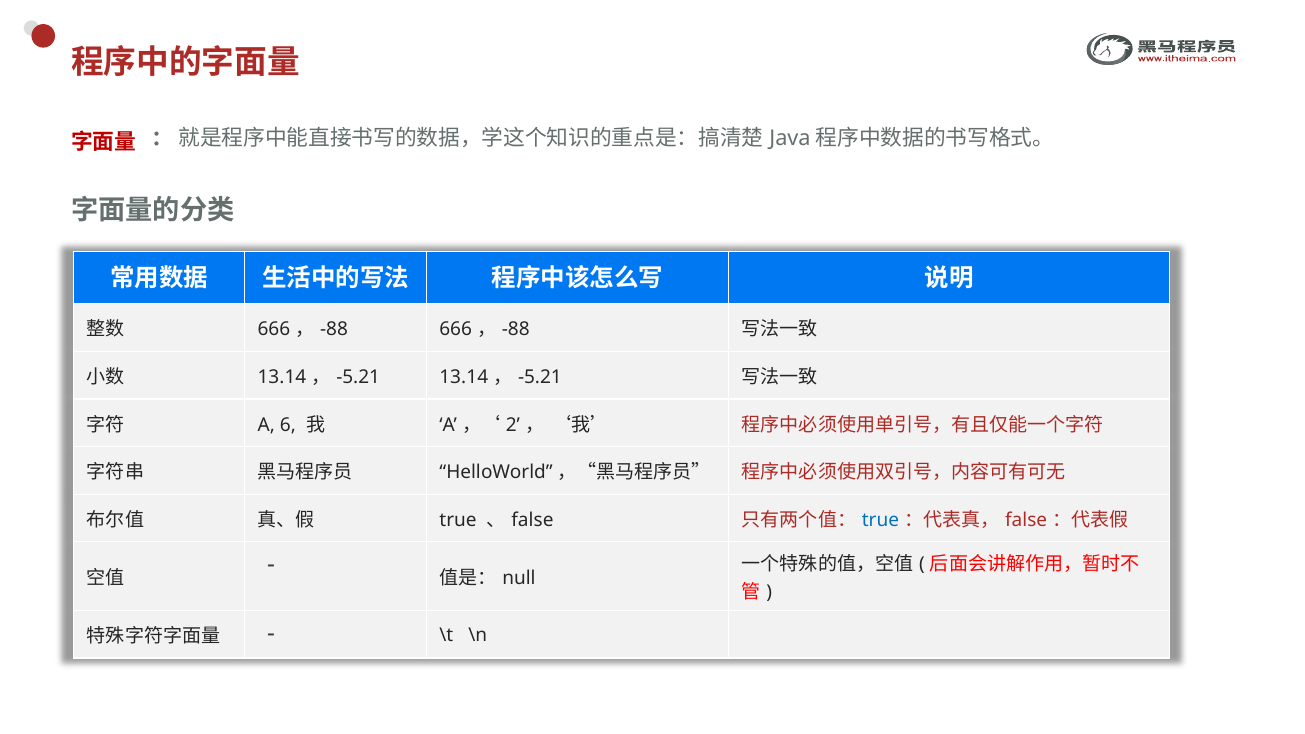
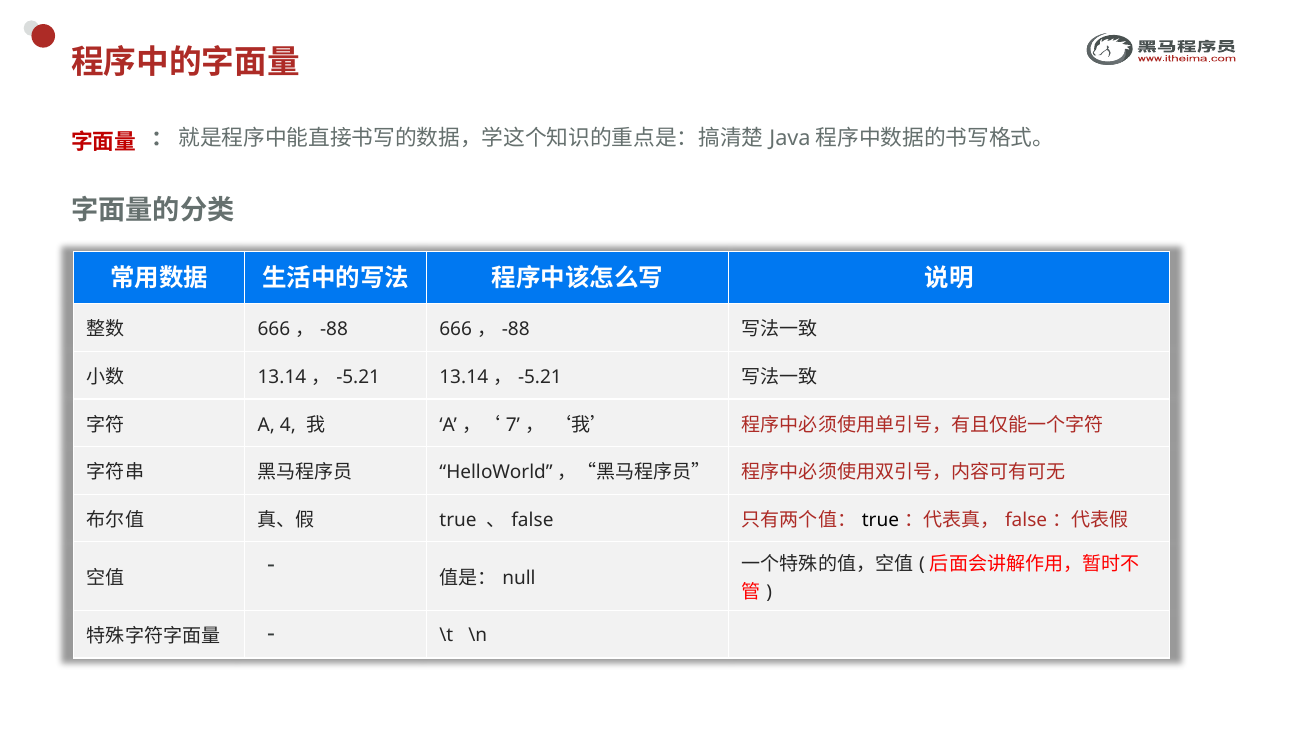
6: 6 -> 4
2: 2 -> 7
true at (880, 520) colour: blue -> black
